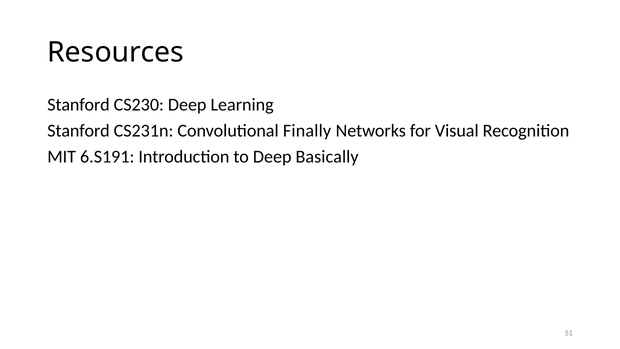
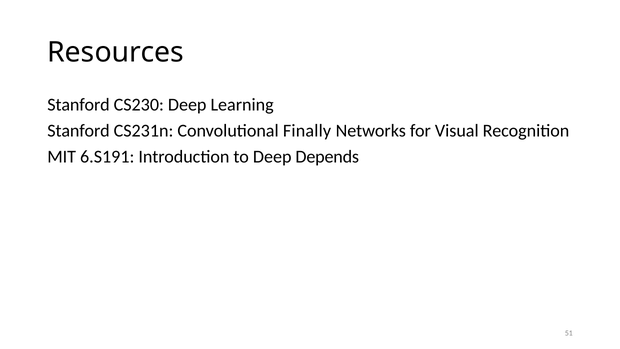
Basically: Basically -> Depends
